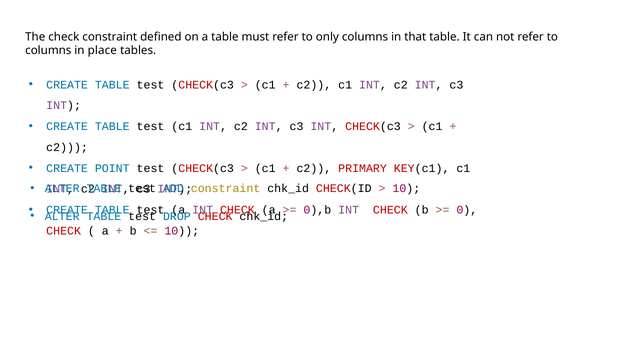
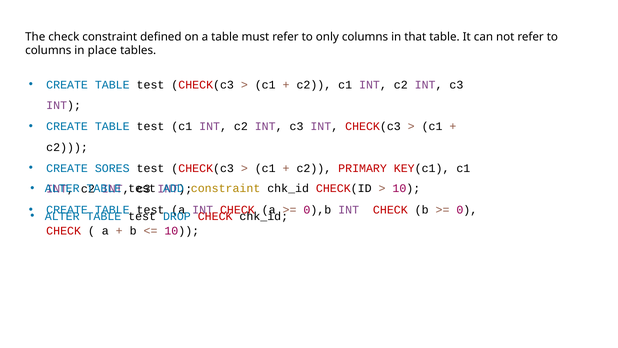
POINT: POINT -> SORES
